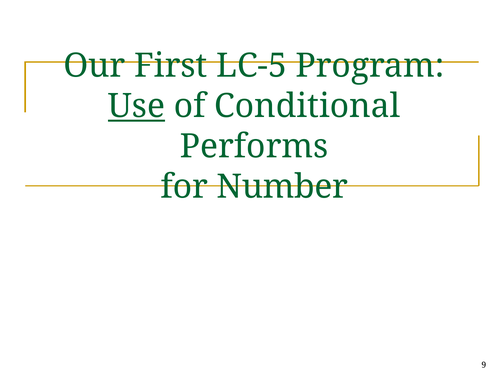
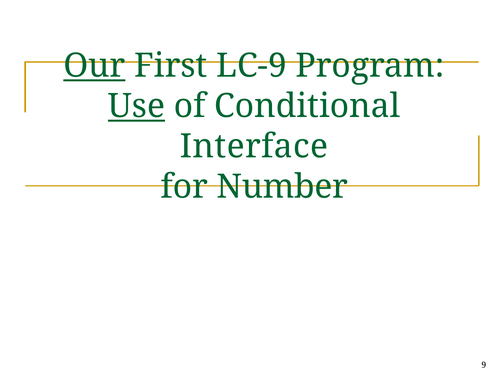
Our underline: none -> present
LC-5: LC-5 -> LC-9
Performs: Performs -> Interface
